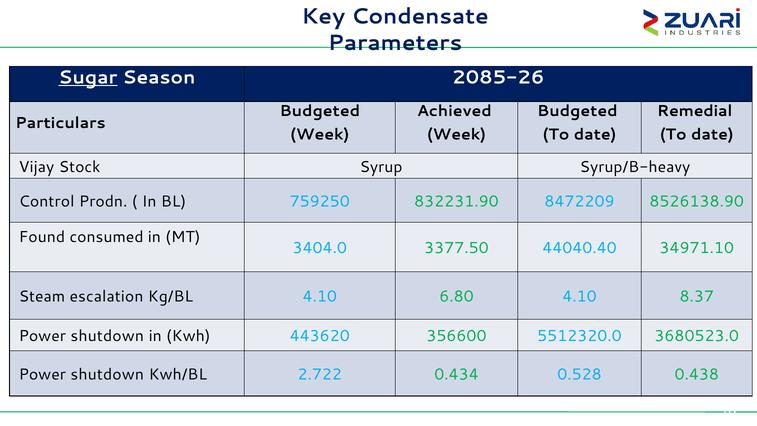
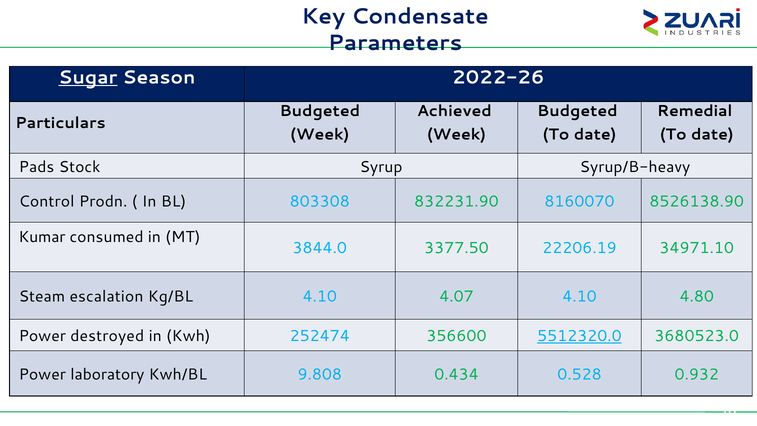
2085-26: 2085-26 -> 2022-26
Vijay: Vijay -> Pads
759250: 759250 -> 803308
8472209: 8472209 -> 8160070
Found: Found -> Kumar
3404.0: 3404.0 -> 3844.0
44040.40: 44040.40 -> 22206.19
6.80: 6.80 -> 4.07
8.37: 8.37 -> 4.80
shutdown at (107, 336): shutdown -> destroyed
443620: 443620 -> 252474
5512320.0 underline: none -> present
shutdown at (107, 374): shutdown -> laboratory
2.722: 2.722 -> 9.808
0.438: 0.438 -> 0.932
